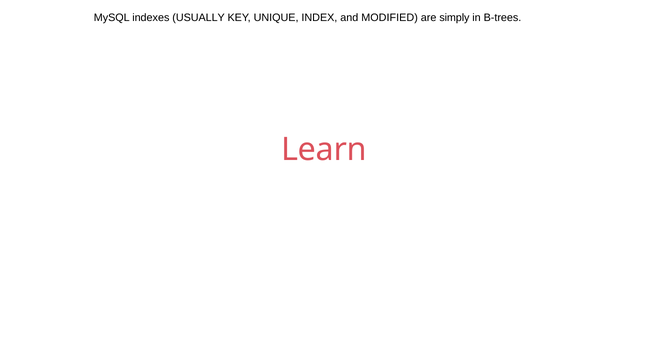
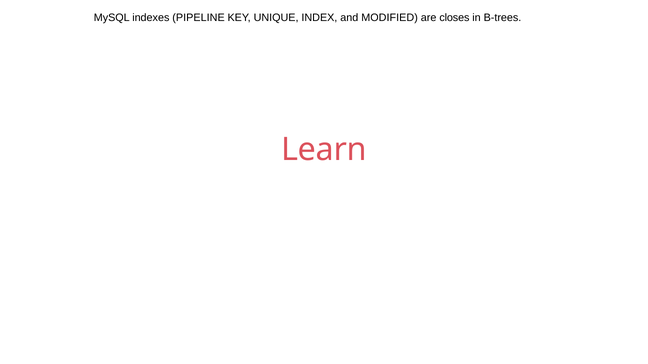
USUALLY: USUALLY -> PIPELINE
simply: simply -> closes
